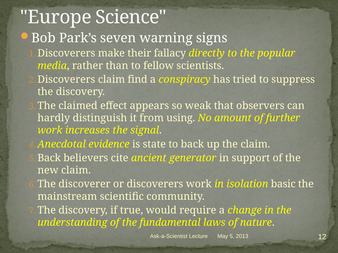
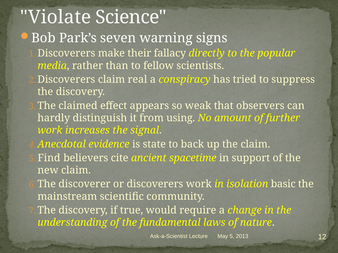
Europe: Europe -> Violate
find: find -> real
5 Back: Back -> Find
generator: generator -> spacetime
